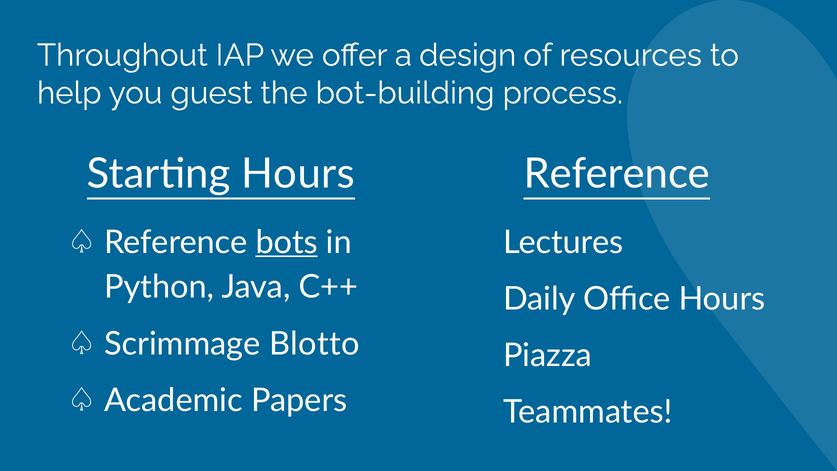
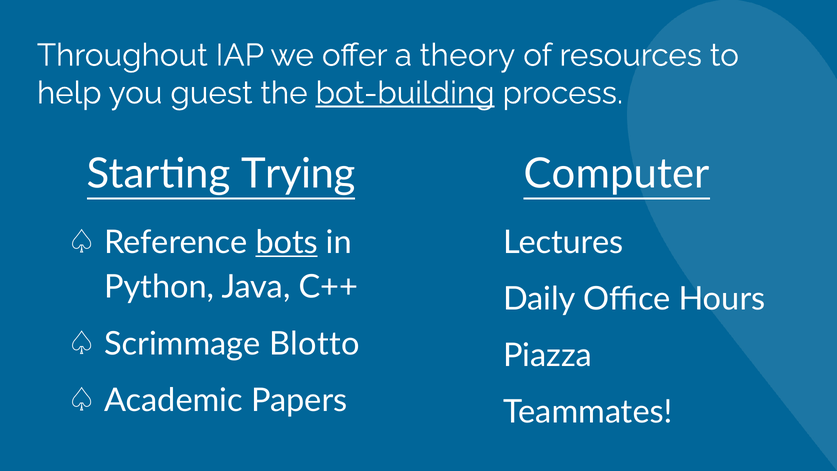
design: design -> theory
bot-building underline: none -> present
Starting Hours: Hours -> Trying
Reference at (617, 174): Reference -> Computer
